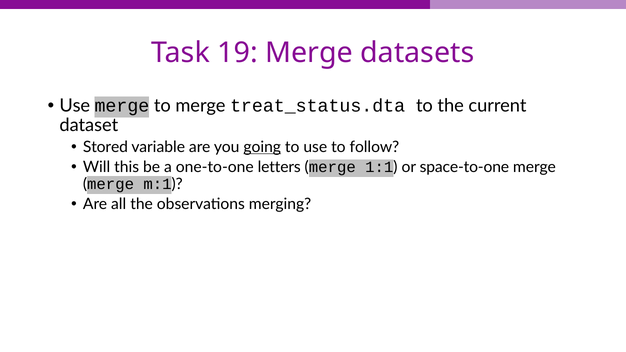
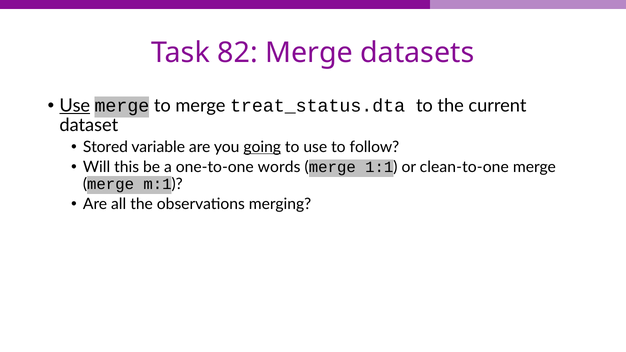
19: 19 -> 82
Use at (75, 106) underline: none -> present
letters: letters -> words
space-to-one: space-to-one -> clean-to-one
